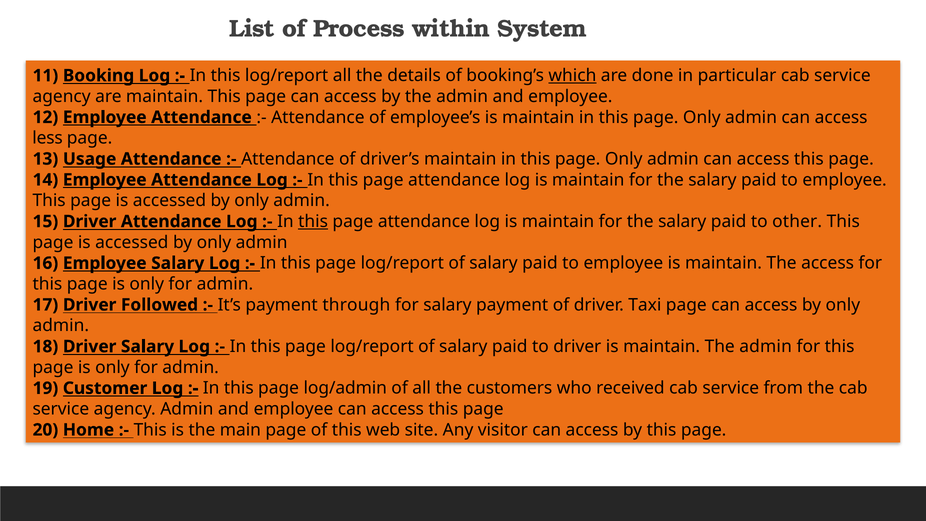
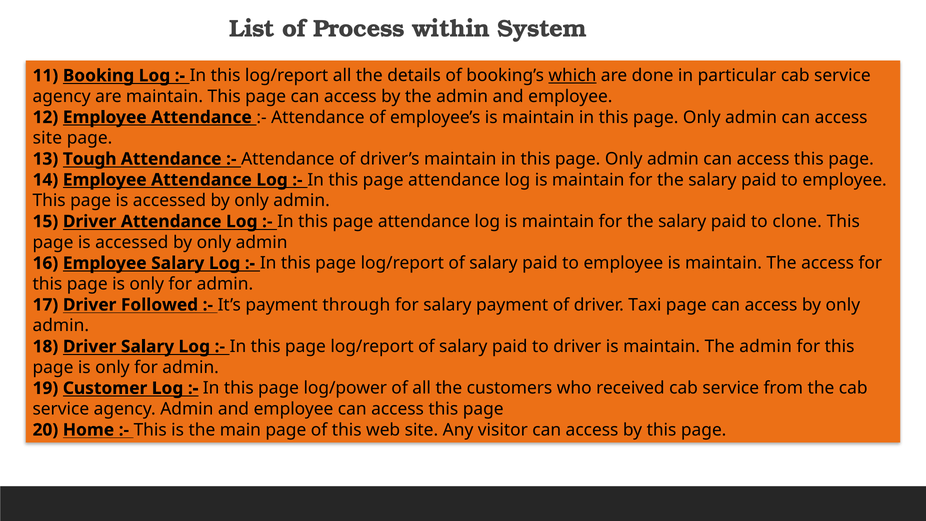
less at (48, 138): less -> site
Usage: Usage -> Tough
this at (313, 221) underline: present -> none
other: other -> clone
log/admin: log/admin -> log/power
